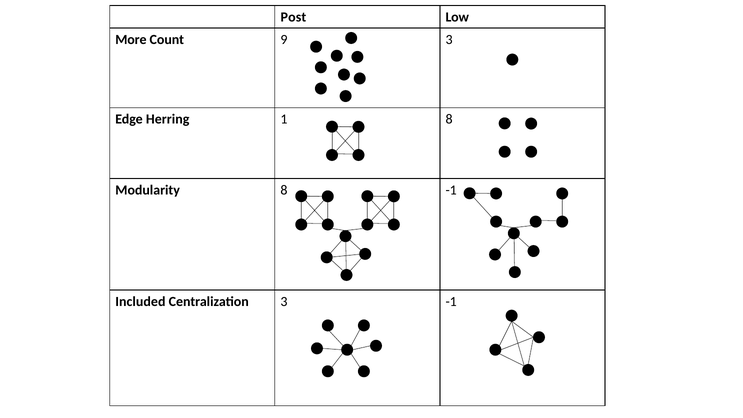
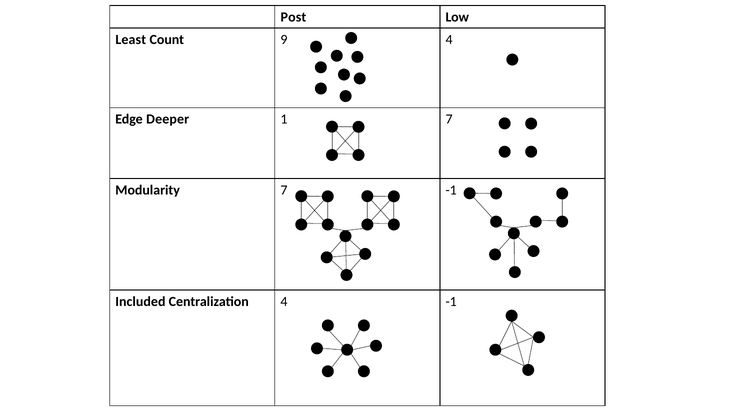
More: More -> Least
9 3: 3 -> 4
Herring: Herring -> Deeper
1 8: 8 -> 7
Modularity 8: 8 -> 7
Centralization 3: 3 -> 4
